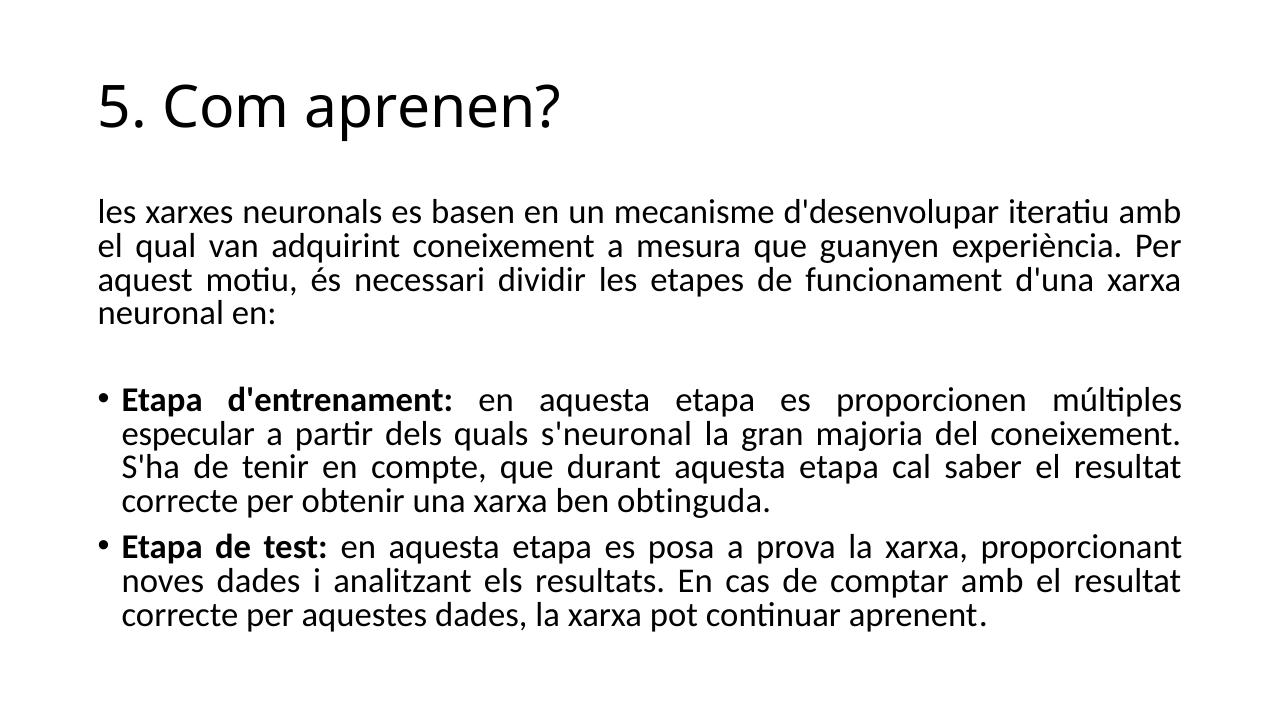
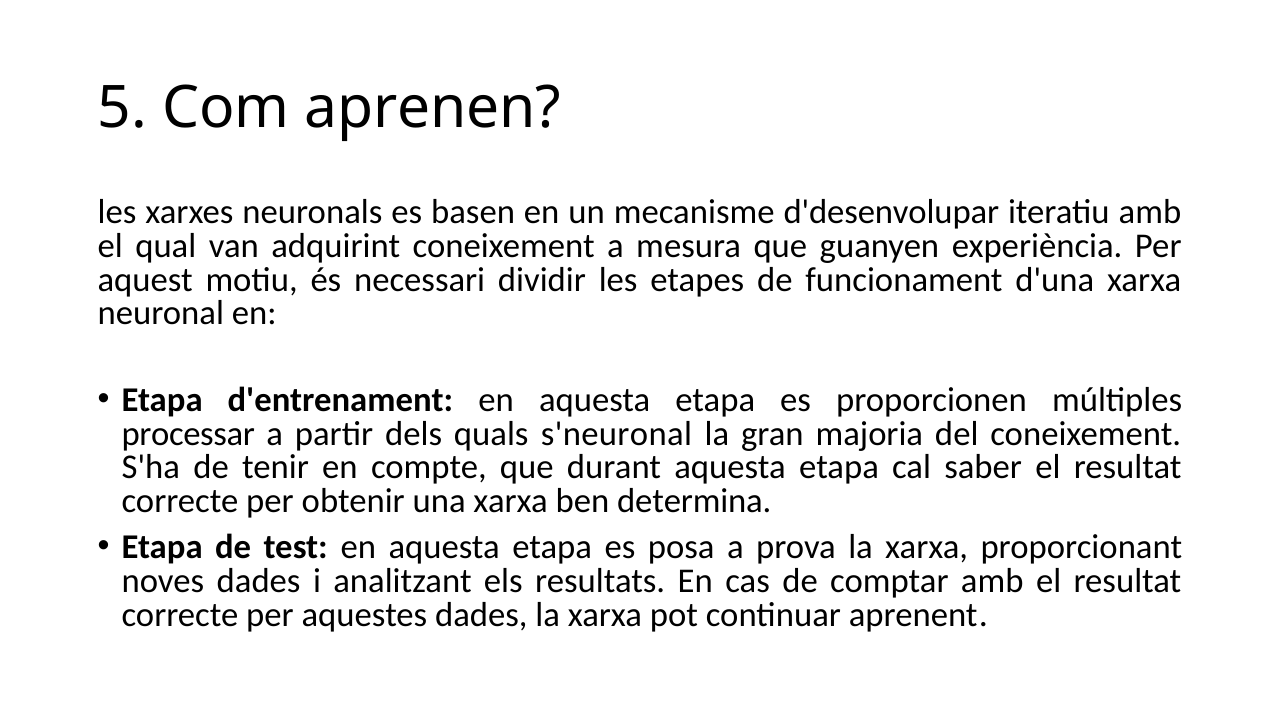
especular: especular -> processar
obtinguda: obtinguda -> determina
